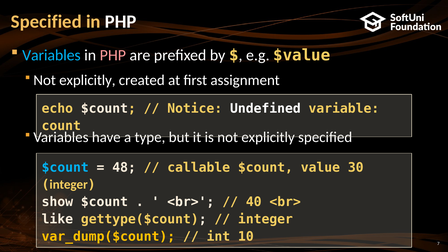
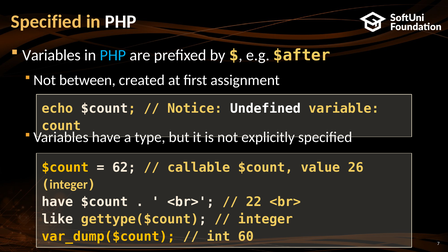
Variables at (51, 55) colour: light blue -> white
PHP at (113, 55) colour: pink -> light blue
$value: $value -> $after
explicitly at (87, 80): explicitly -> between
$count at (65, 167) colour: light blue -> yellow
48: 48 -> 62
30: 30 -> 26
show at (57, 202): show -> have
40: 40 -> 22
10: 10 -> 60
